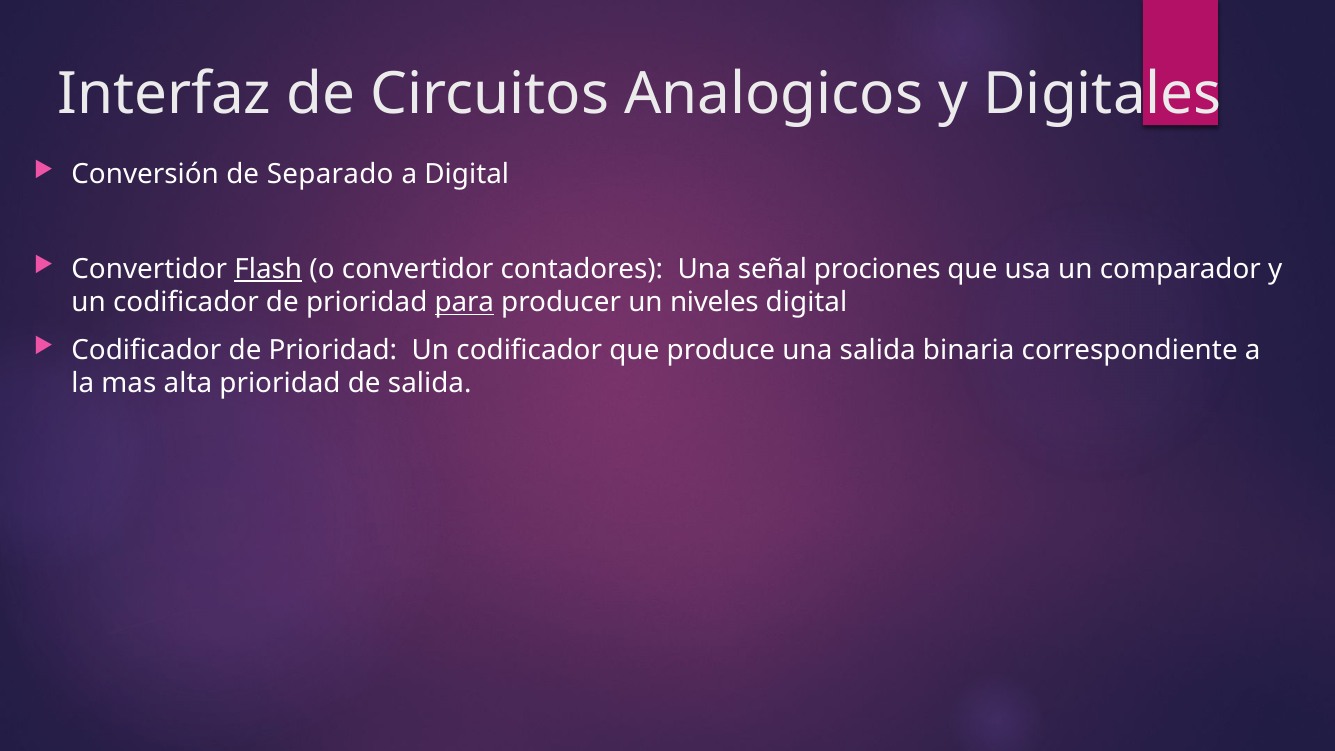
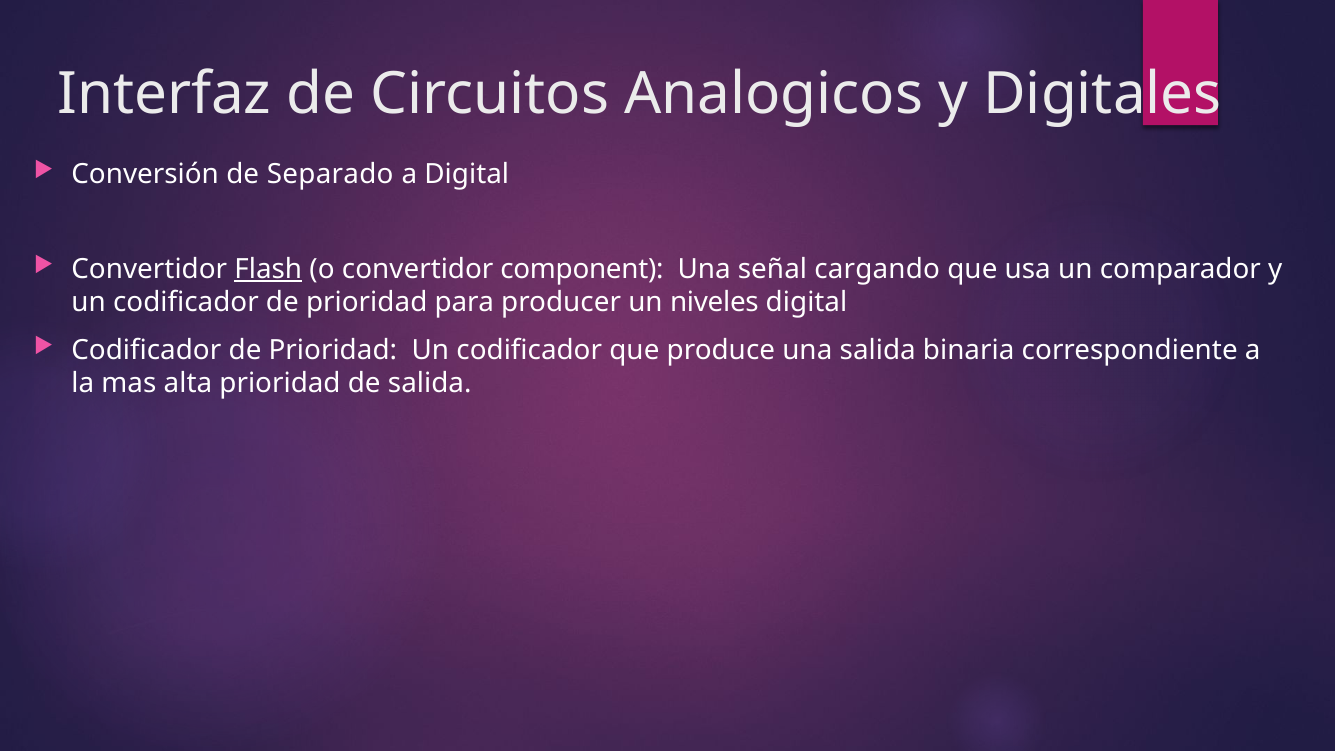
contadores: contadores -> component
prociones: prociones -> cargando
para underline: present -> none
